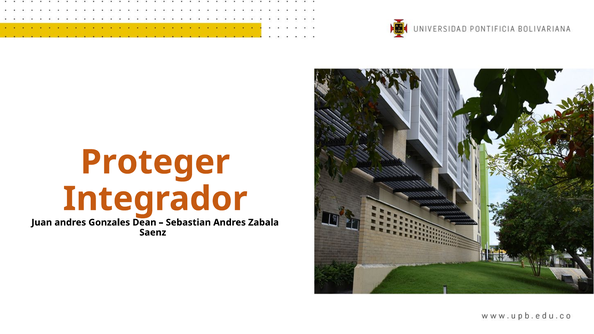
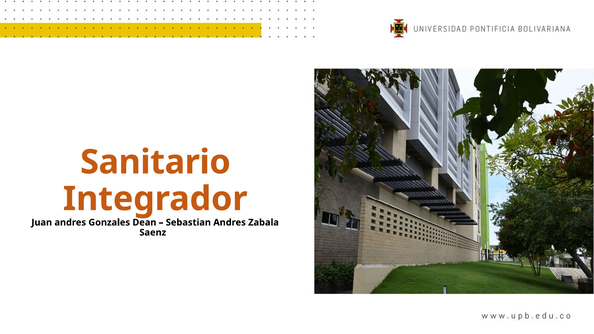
Proteger: Proteger -> Sanitario
